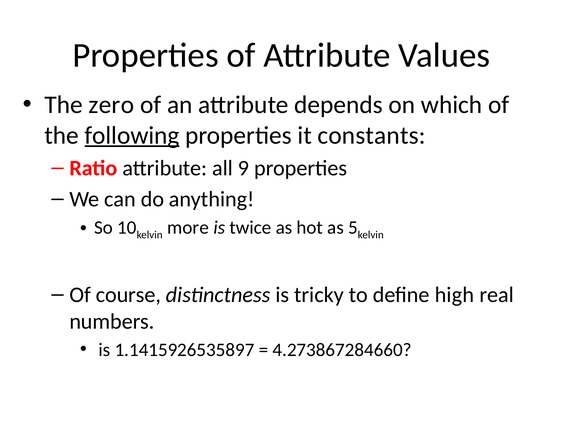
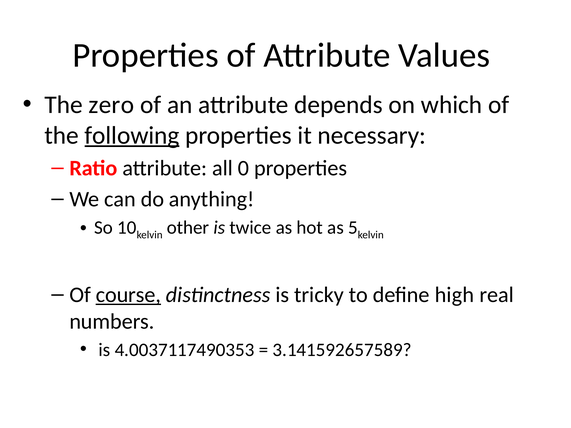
constants: constants -> necessary
9: 9 -> 0
more: more -> other
course underline: none -> present
1.1415926535897: 1.1415926535897 -> 4.0037117490353
4.273867284660: 4.273867284660 -> 3.141592657589
